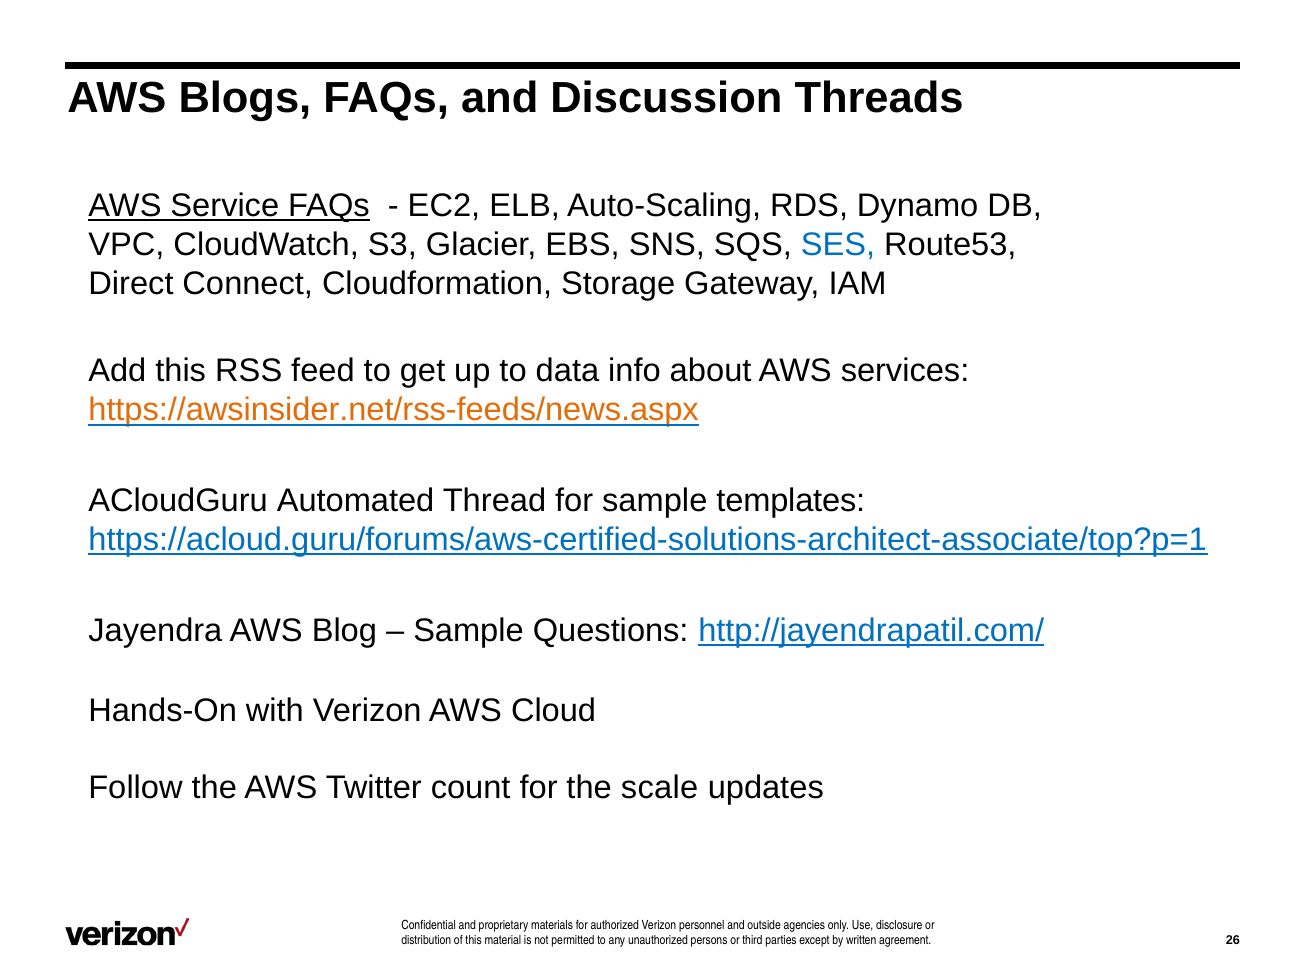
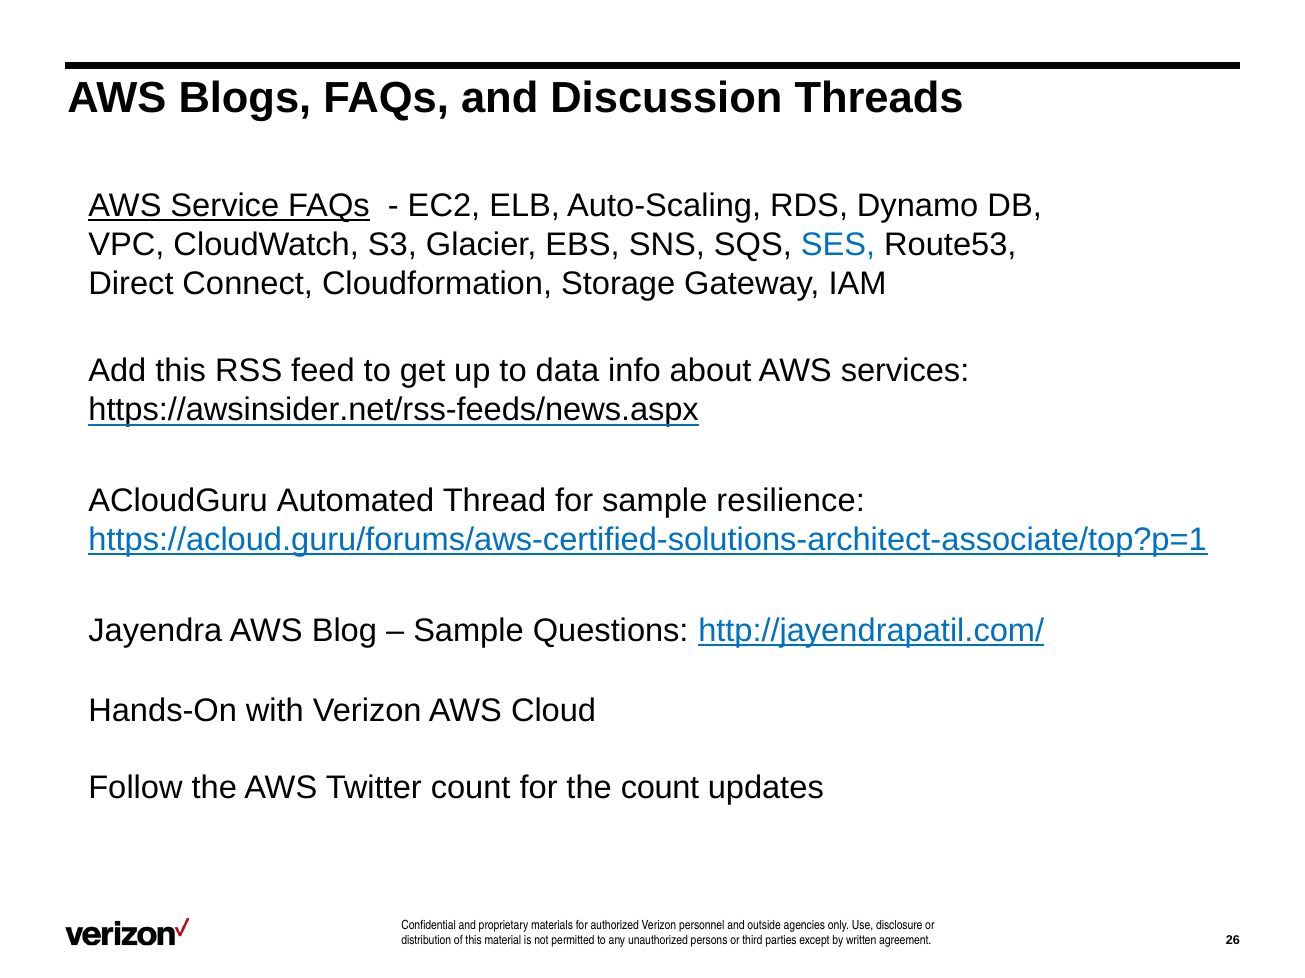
https://awsinsider.net/rss-feeds/news.aspx colour: orange -> black
templates: templates -> resilience
the scale: scale -> count
